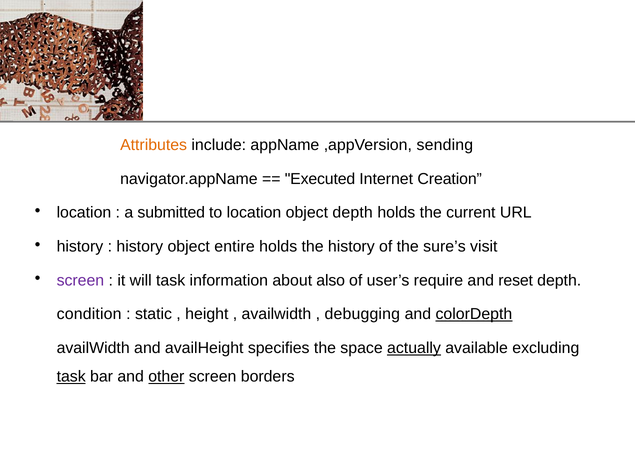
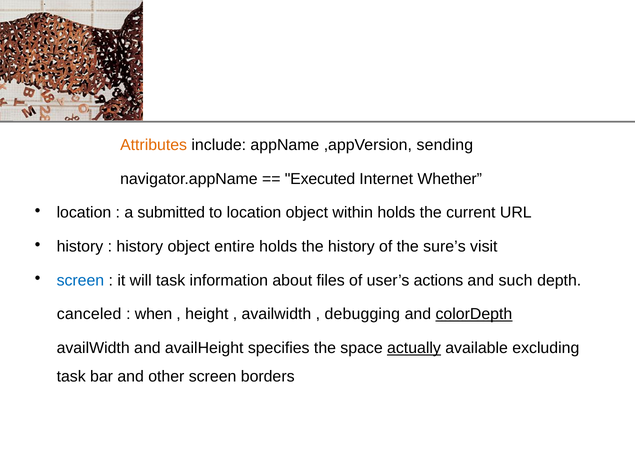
Creation: Creation -> Whether
object depth: depth -> within
screen at (80, 281) colour: purple -> blue
also: also -> files
require: require -> actions
reset: reset -> such
condition: condition -> canceled
static: static -> when
task at (71, 377) underline: present -> none
other underline: present -> none
